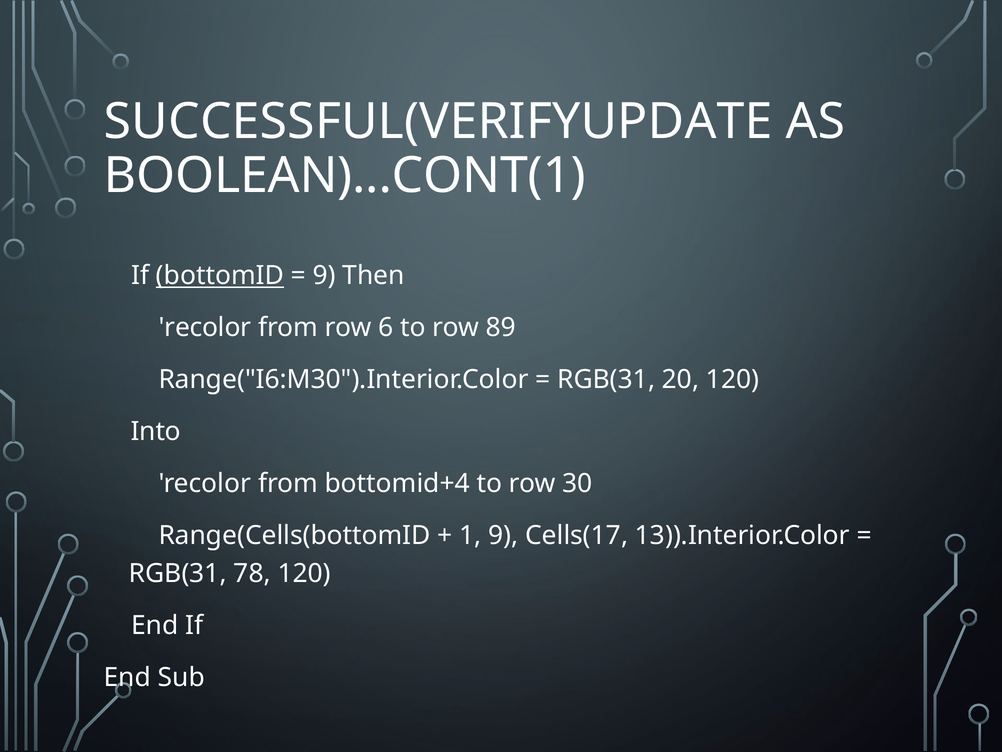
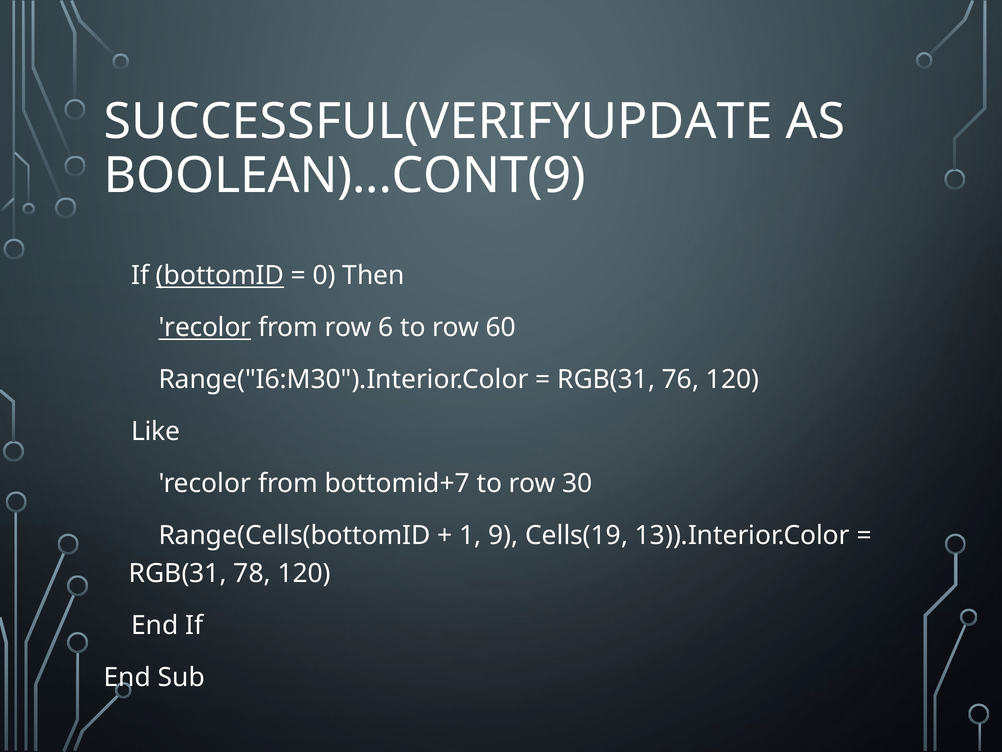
BOOLEAN)...CONT(1: BOOLEAN)...CONT(1 -> BOOLEAN)...CONT(9
9 at (324, 276): 9 -> 0
recolor at (205, 328) underline: none -> present
89: 89 -> 60
20: 20 -> 76
Into: Into -> Like
bottomid+4: bottomid+4 -> bottomid+7
Cells(17: Cells(17 -> Cells(19
